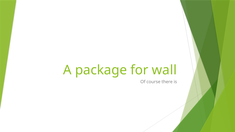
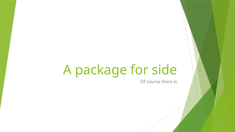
wall: wall -> side
